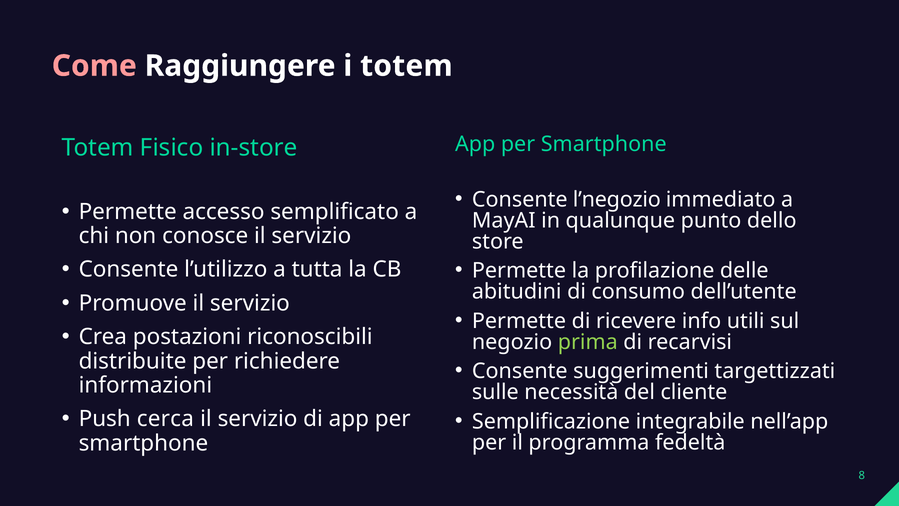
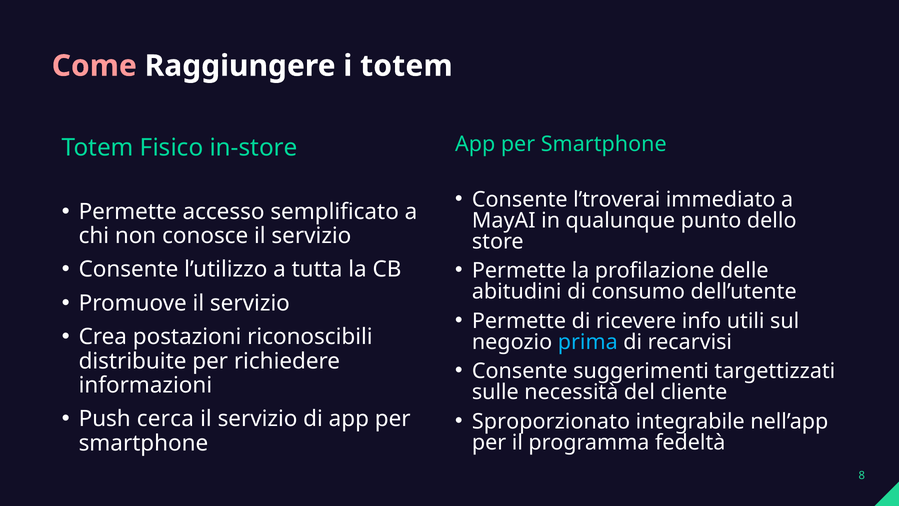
l’negozio: l’negozio -> l’troverai
prima colour: light green -> light blue
Semplificazione: Semplificazione -> Sproporzionato
